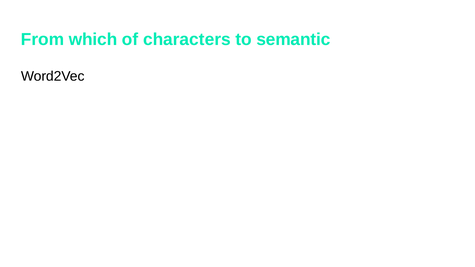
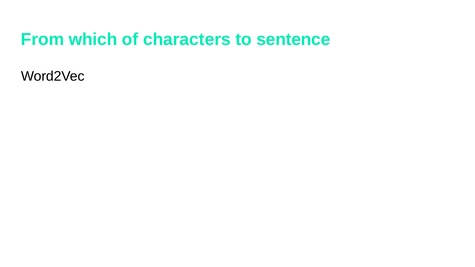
semantic: semantic -> sentence
